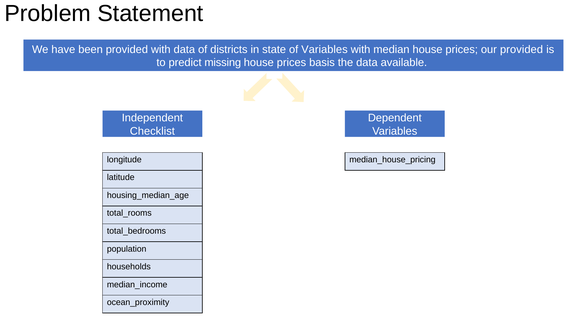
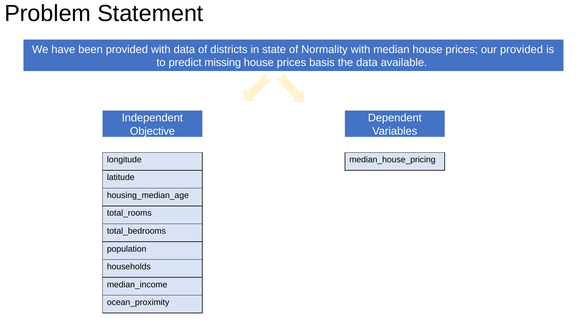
of Variables: Variables -> Normality
Checklist: Checklist -> Objective
